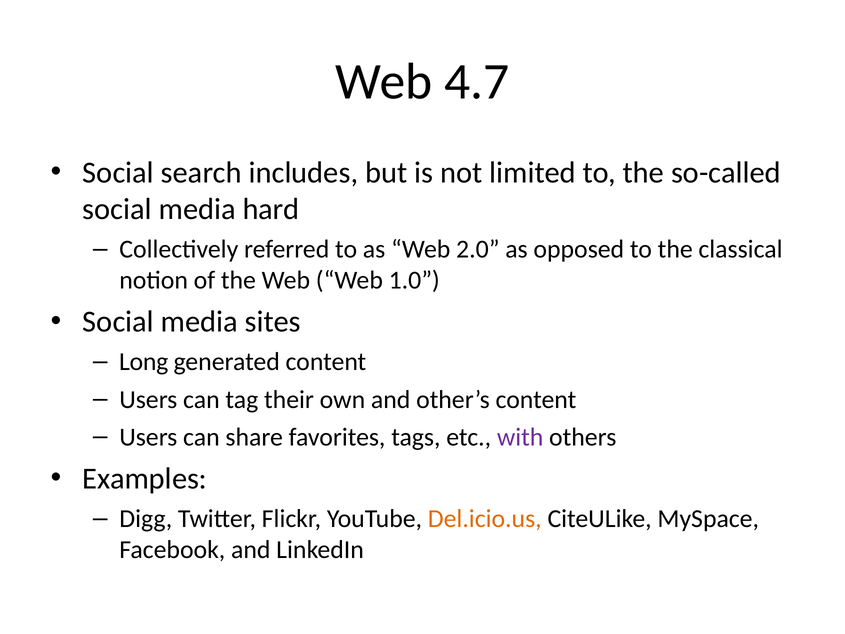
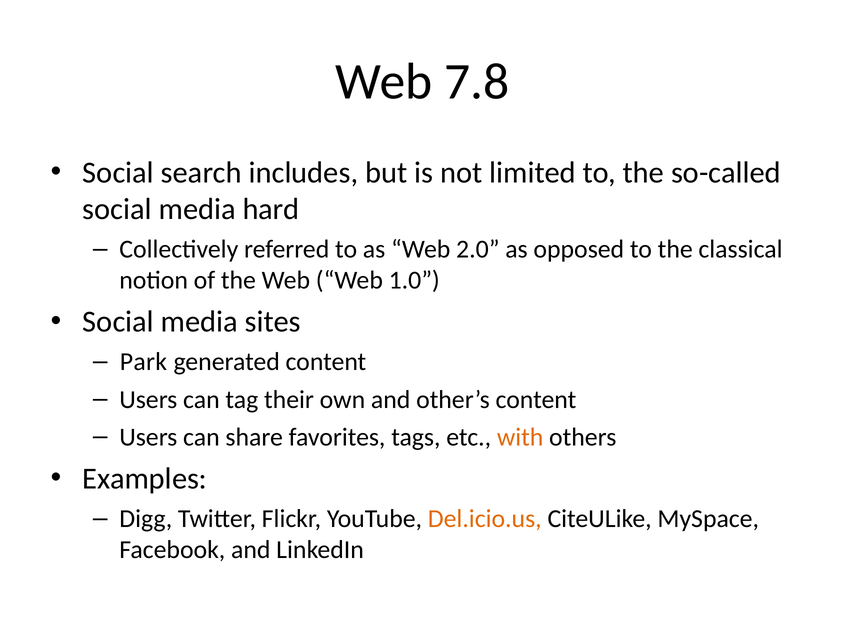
4.7: 4.7 -> 7.8
Long: Long -> Park
with colour: purple -> orange
